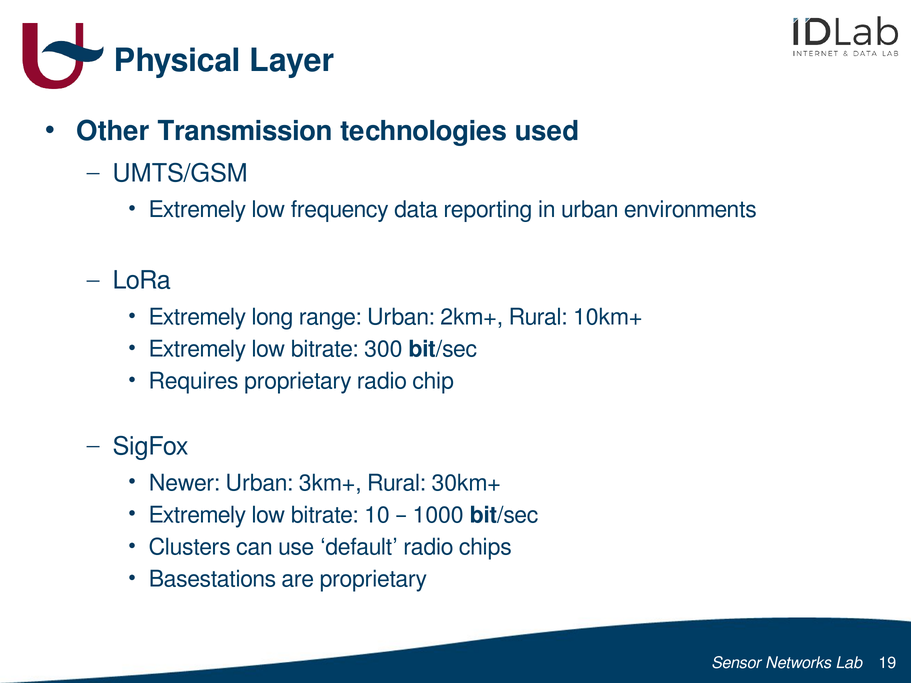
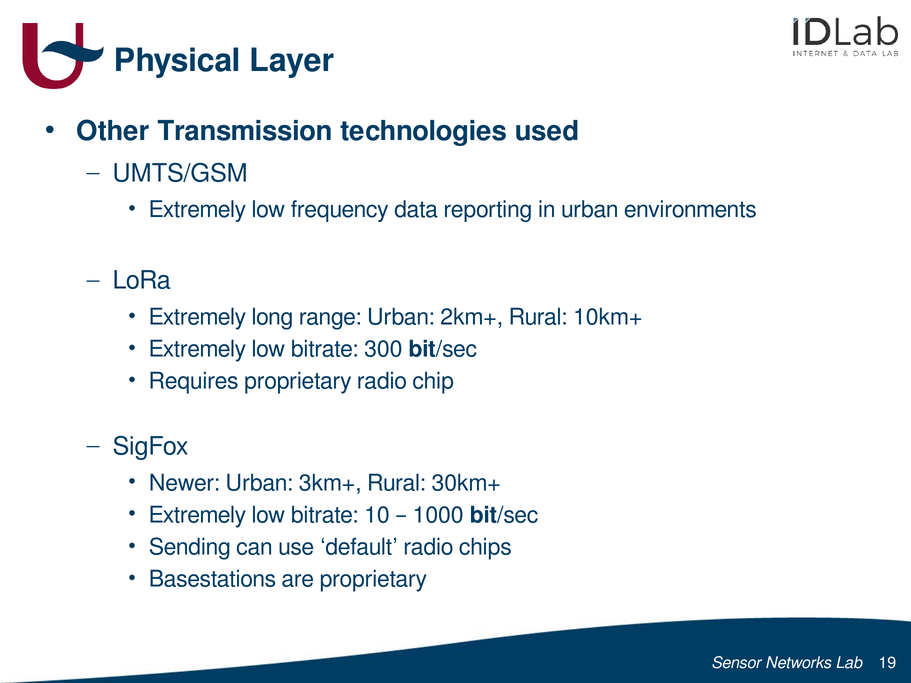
Clusters: Clusters -> Sending
